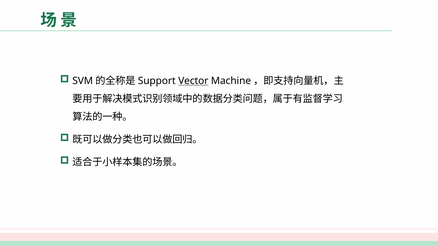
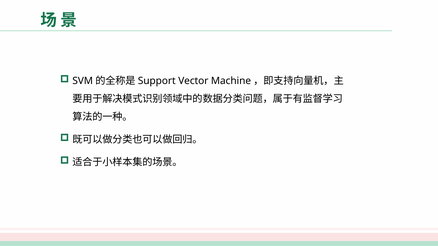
Vector underline: present -> none
